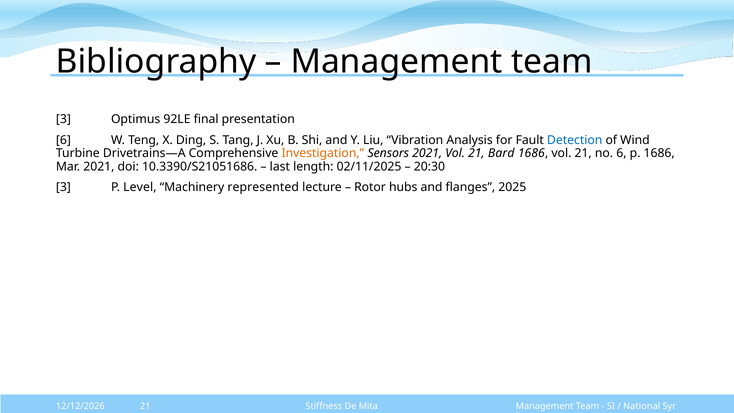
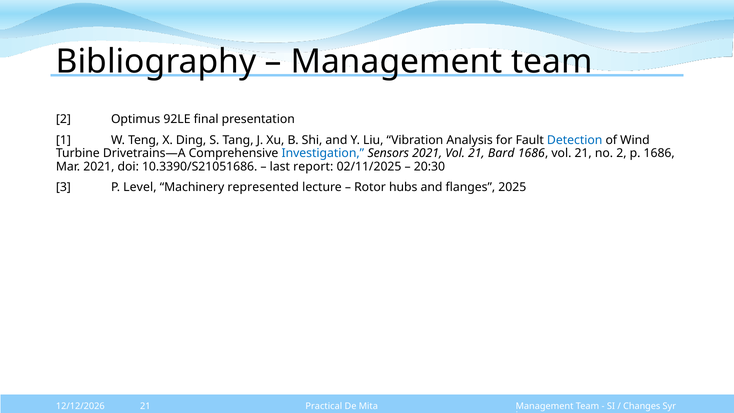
3 at (63, 119): 3 -> 2
6 at (63, 140): 6 -> 1
Investigation colour: orange -> blue
no 6: 6 -> 2
length: length -> report
Stiffness: Stiffness -> Practical
National: National -> Changes
